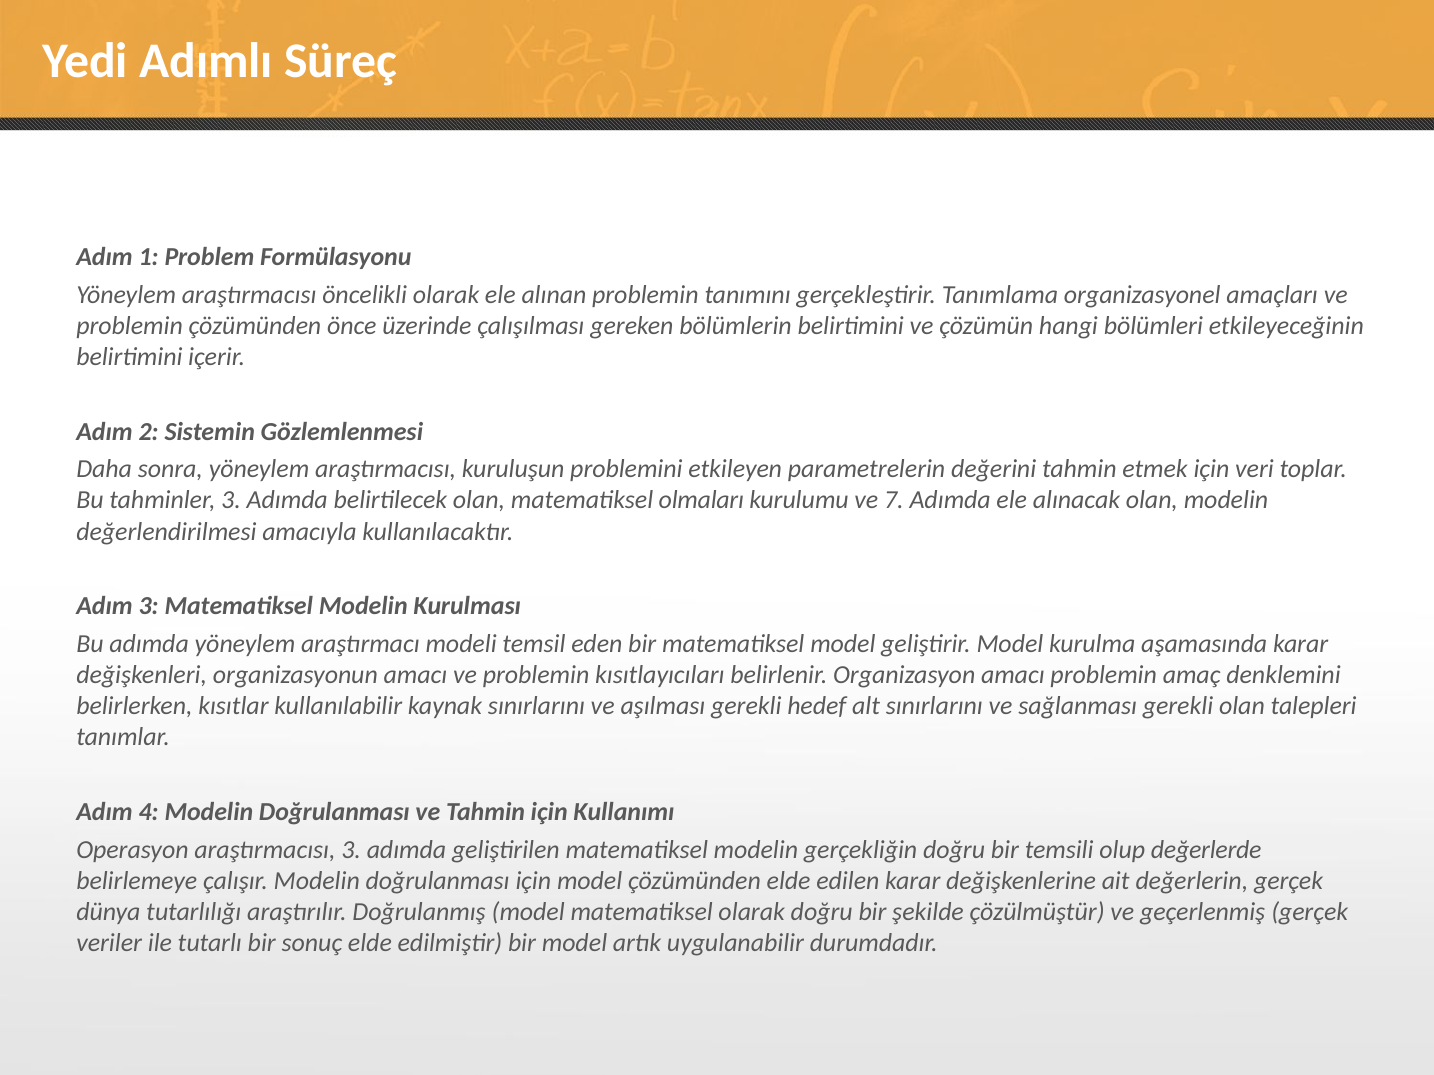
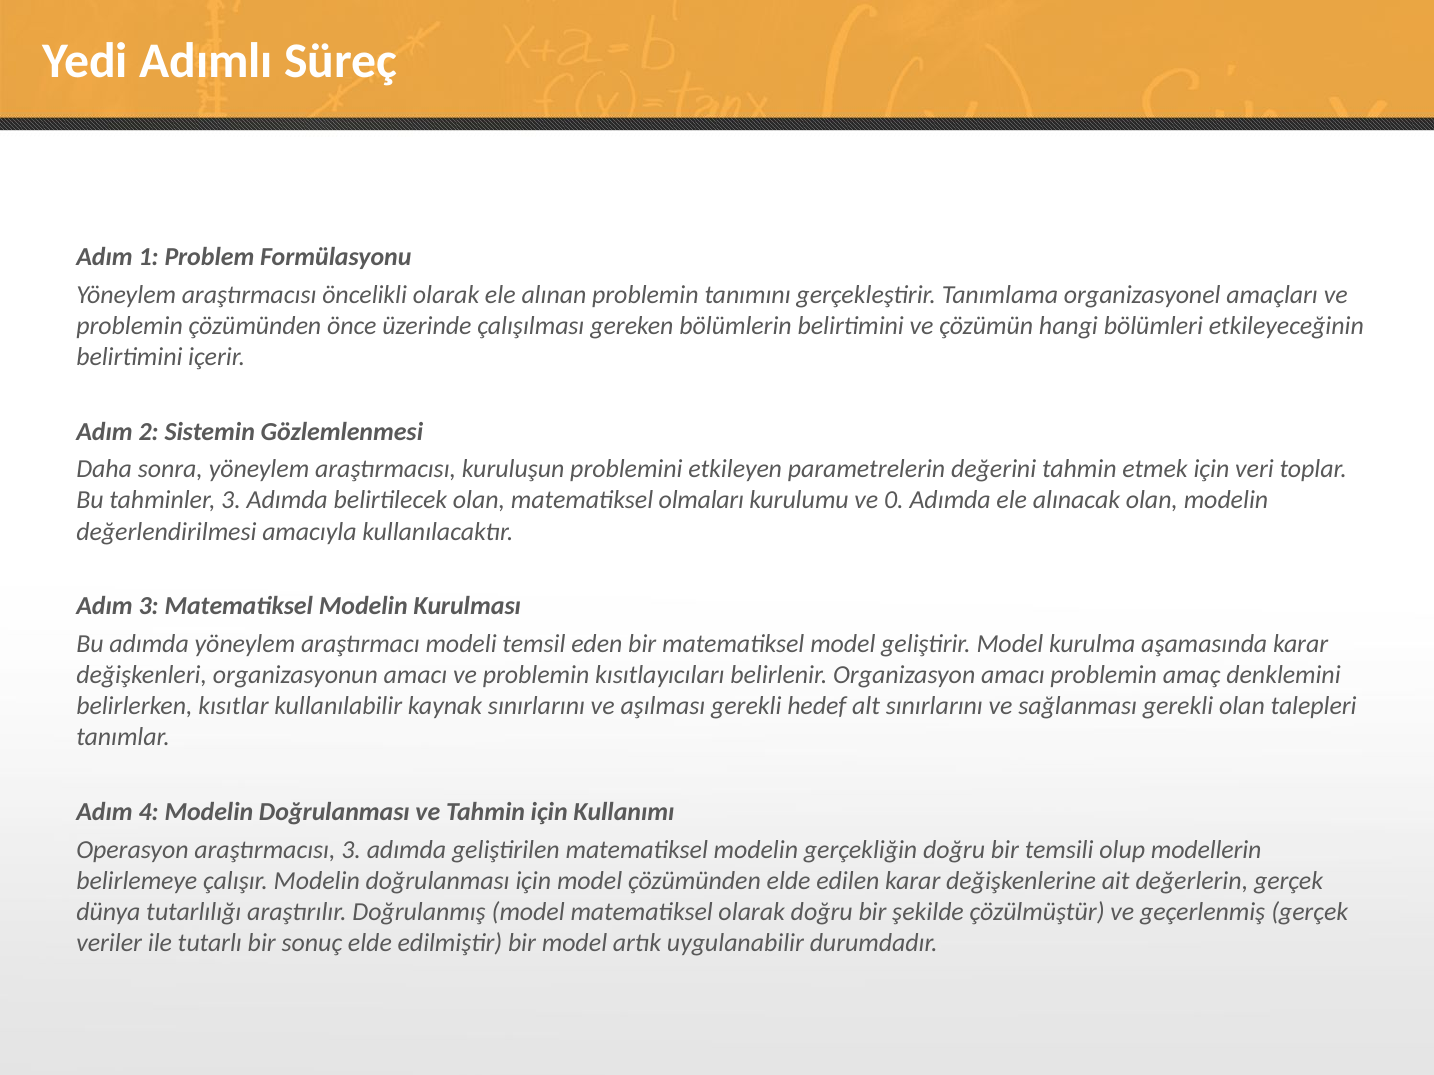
7: 7 -> 0
değerlerde: değerlerde -> modellerin
